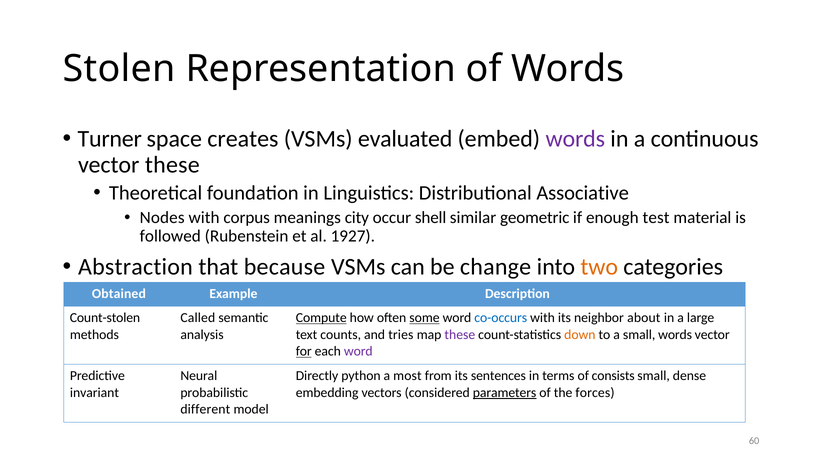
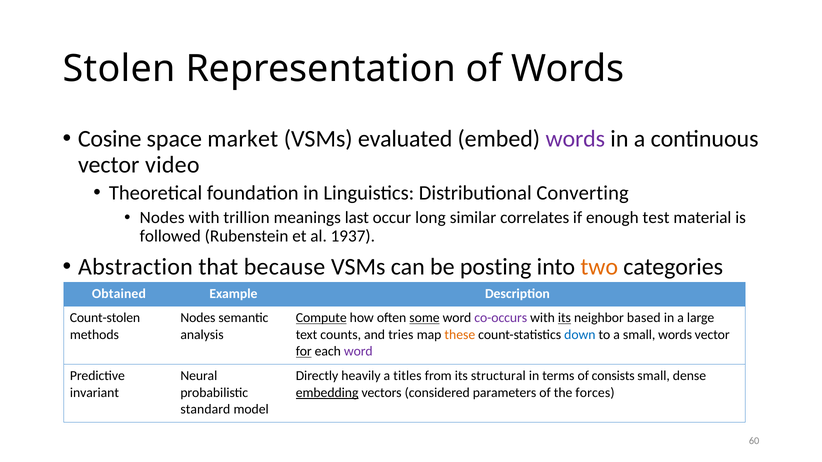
Turner: Turner -> Cosine
creates: creates -> market
vector these: these -> video
Associative: Associative -> Converting
corpus: corpus -> trillion
city: city -> last
shell: shell -> long
geometric: geometric -> correlates
1927: 1927 -> 1937
change: change -> posting
Called at (198, 318): Called -> Nodes
co-occurs colour: blue -> purple
its at (564, 318) underline: none -> present
about: about -> based
these at (460, 335) colour: purple -> orange
down colour: orange -> blue
python: python -> heavily
most: most -> titles
sentences: sentences -> structural
embedding underline: none -> present
parameters underline: present -> none
different: different -> standard
